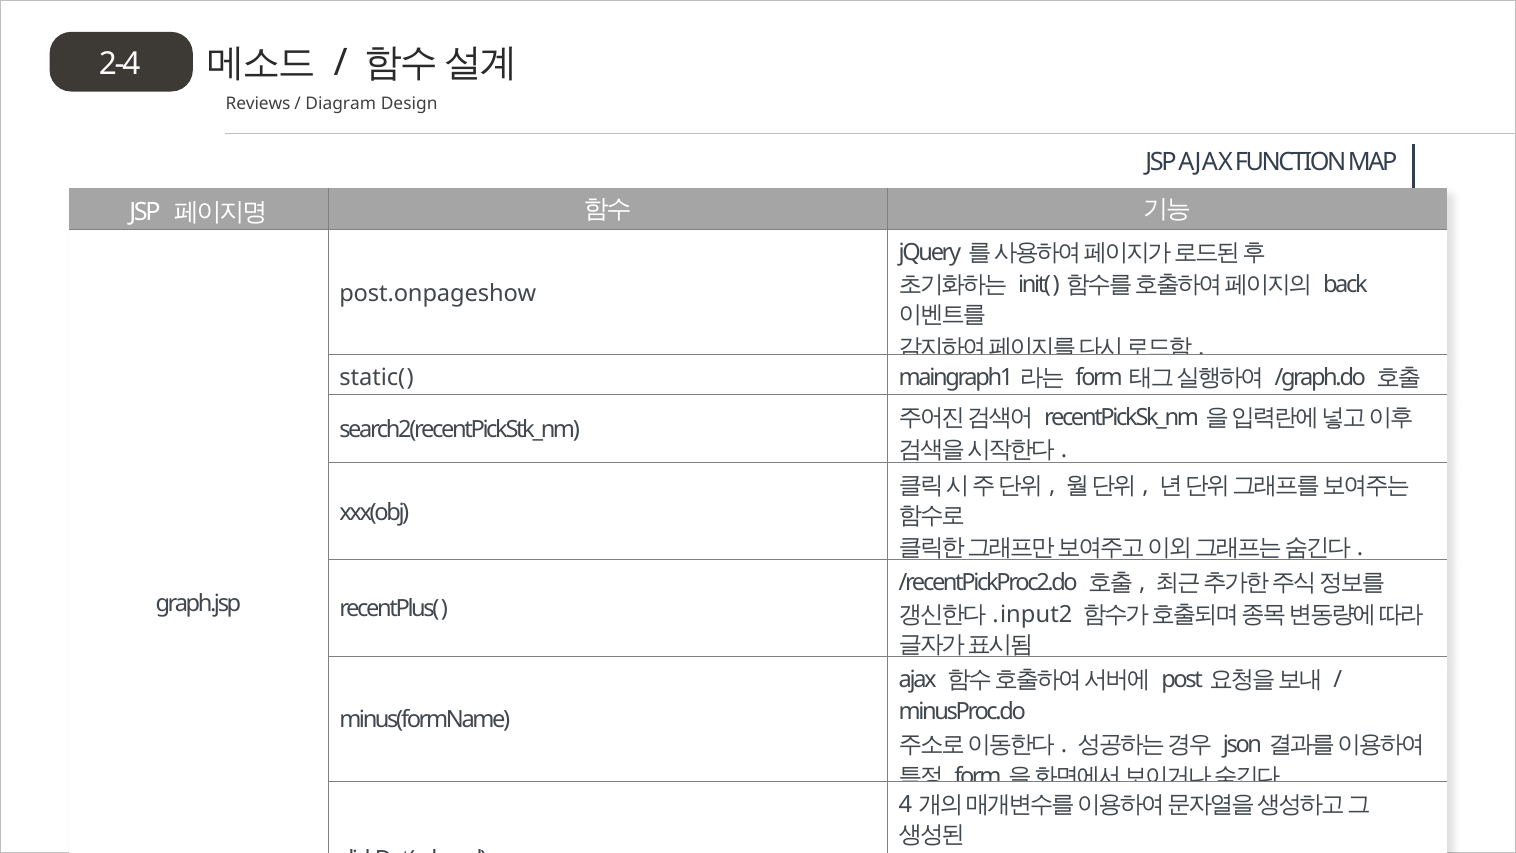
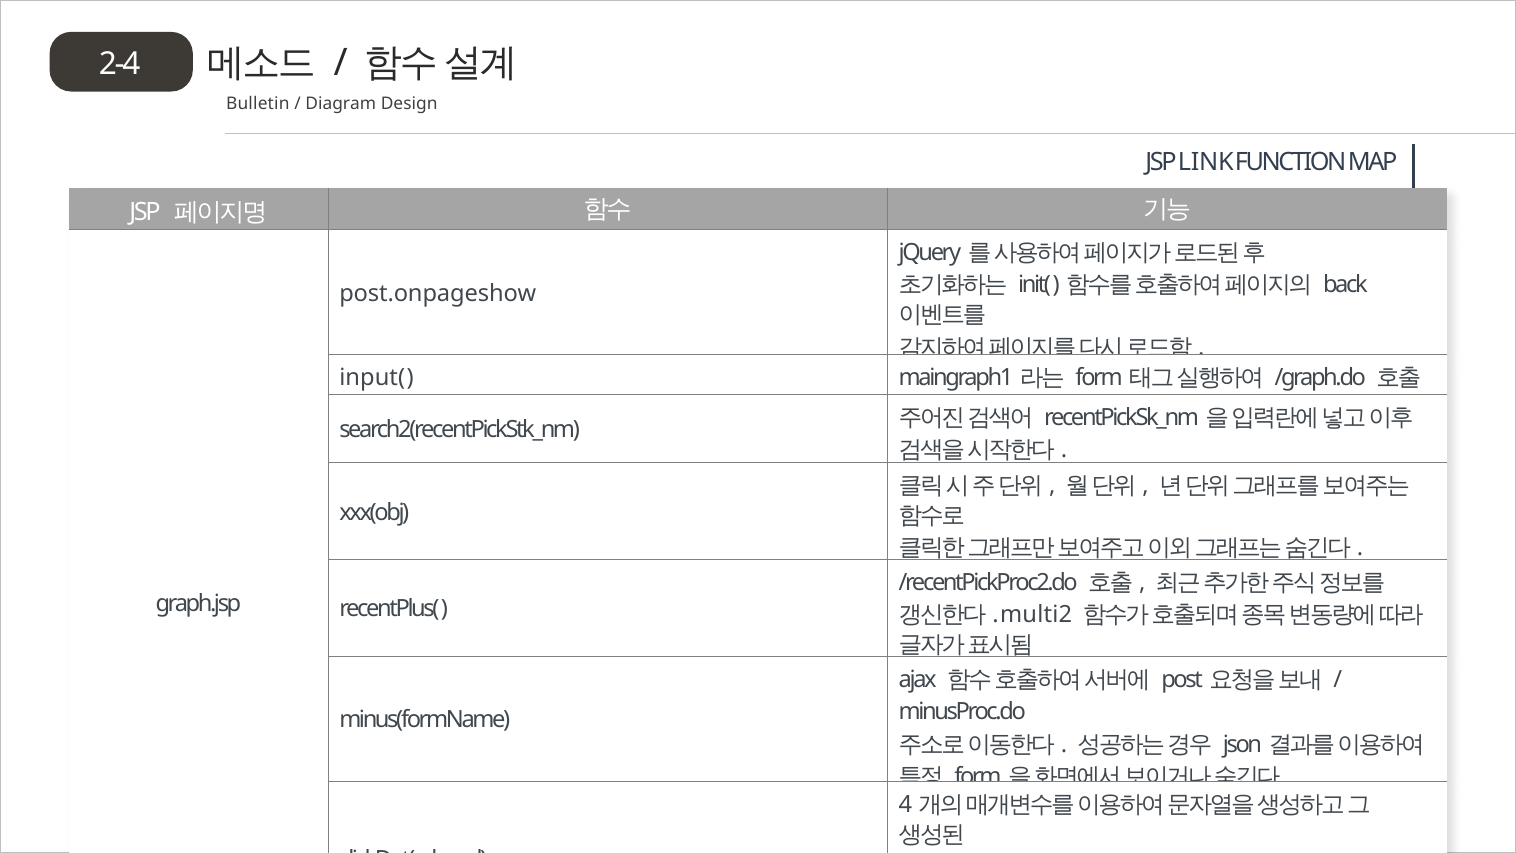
Reviews: Reviews -> Bulletin
JSP AJAX: AJAX -> LINK
static(: static( -> input(
input2: input2 -> multi2
